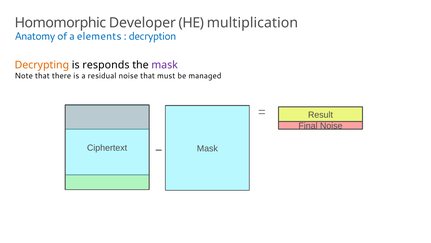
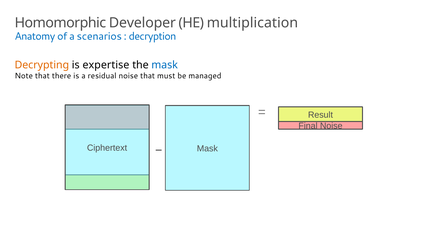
elements: elements -> scenarios
responds: responds -> expertise
mask at (165, 65) colour: purple -> blue
